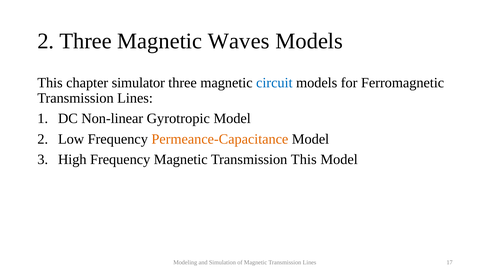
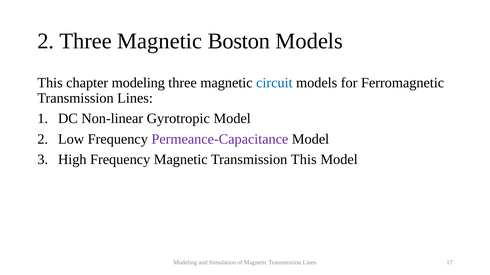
Waves: Waves -> Boston
chapter simulator: simulator -> modeling
Permeance-Capacitance colour: orange -> purple
